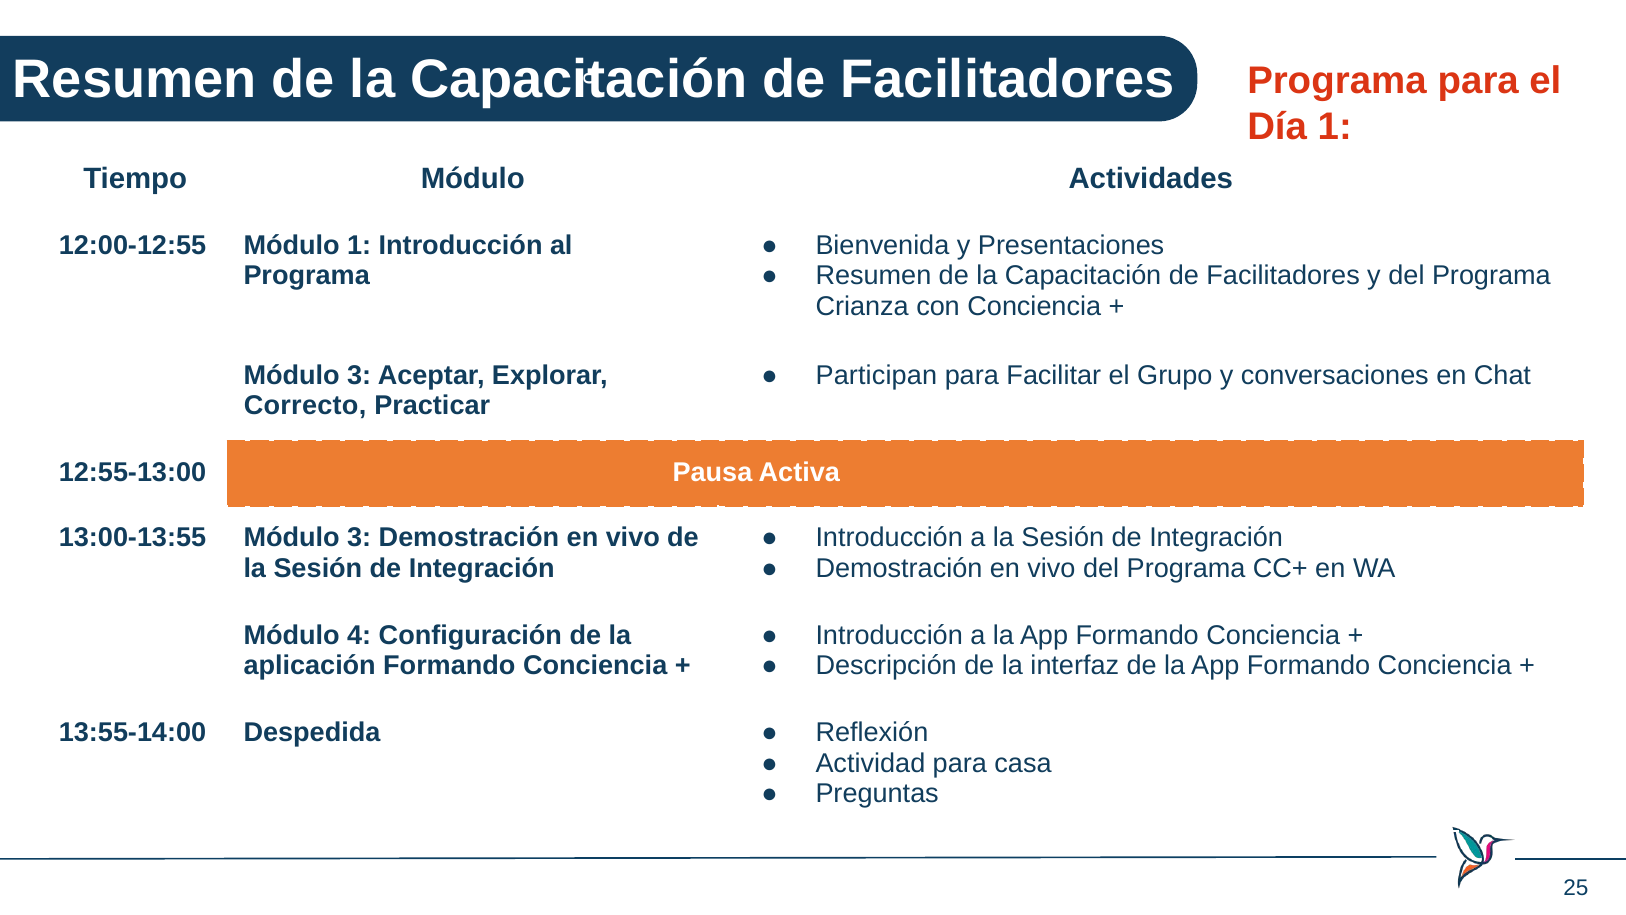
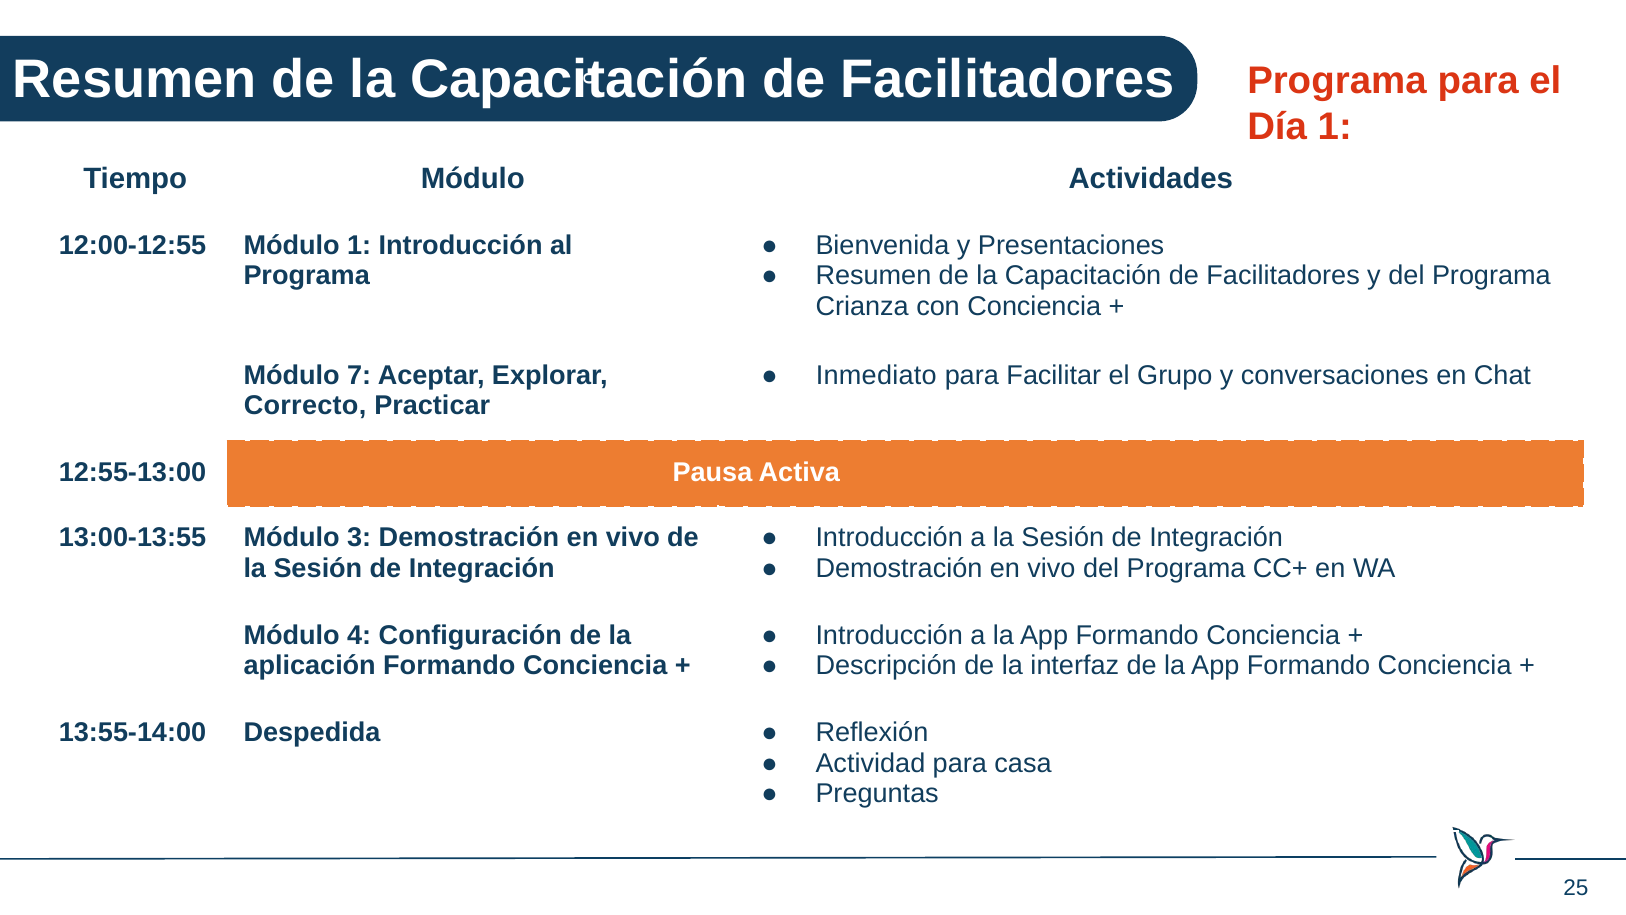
Participan: Participan -> Inmediato
3 at (359, 375): 3 -> 7
